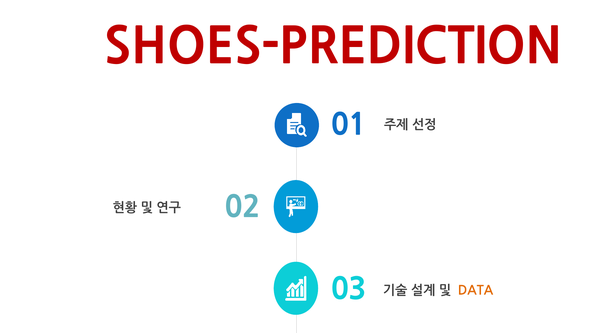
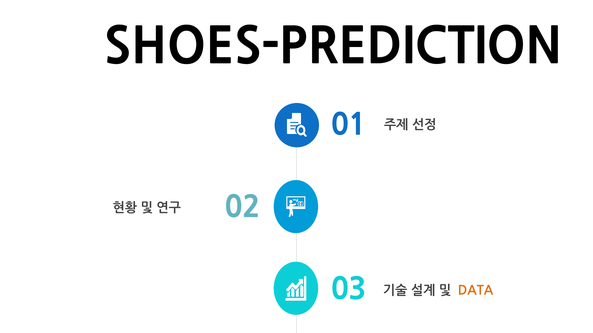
SHOES-PREDICTION colour: red -> black
